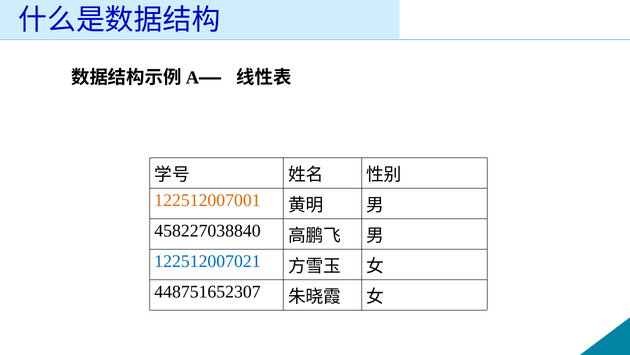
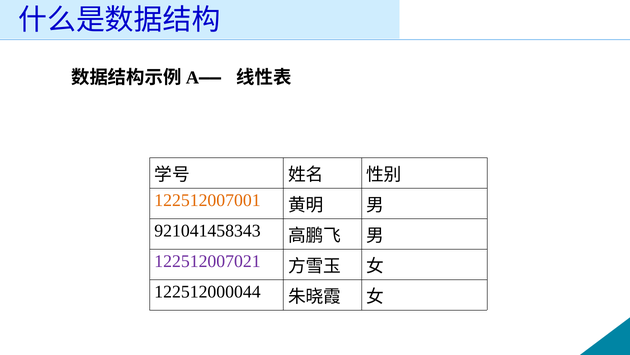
458227038840: 458227038840 -> 921041458343
122512007021 colour: blue -> purple
448751652307: 448751652307 -> 122512000044
